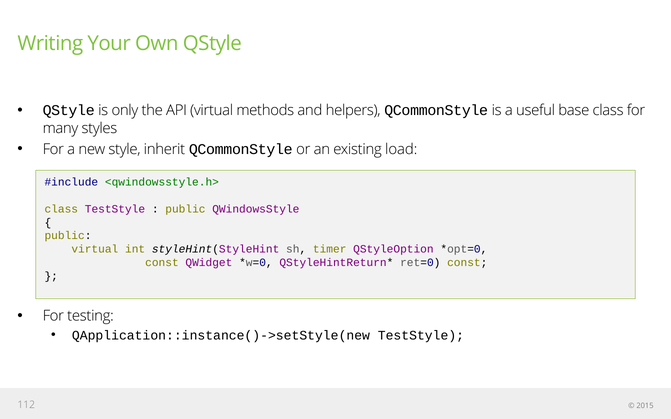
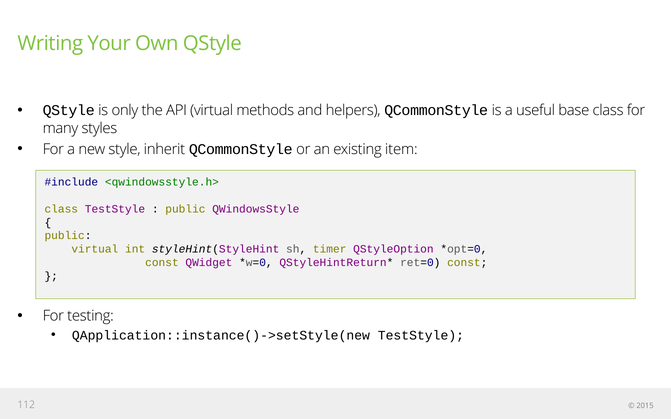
load: load -> item
